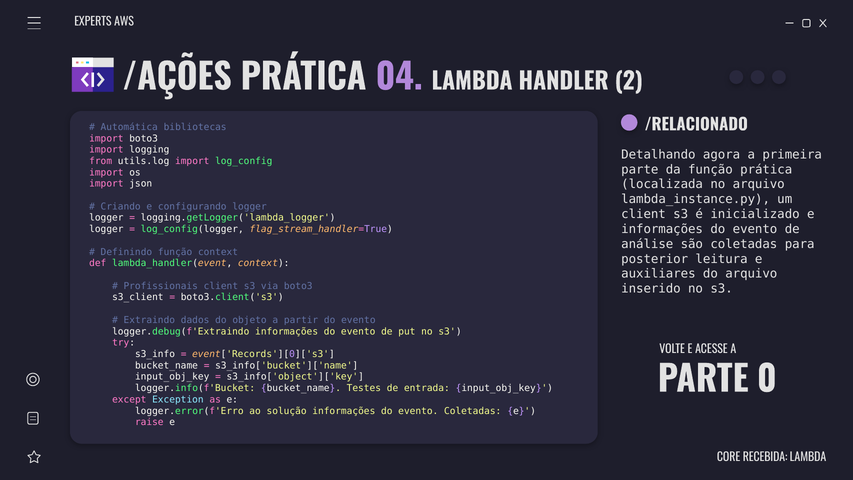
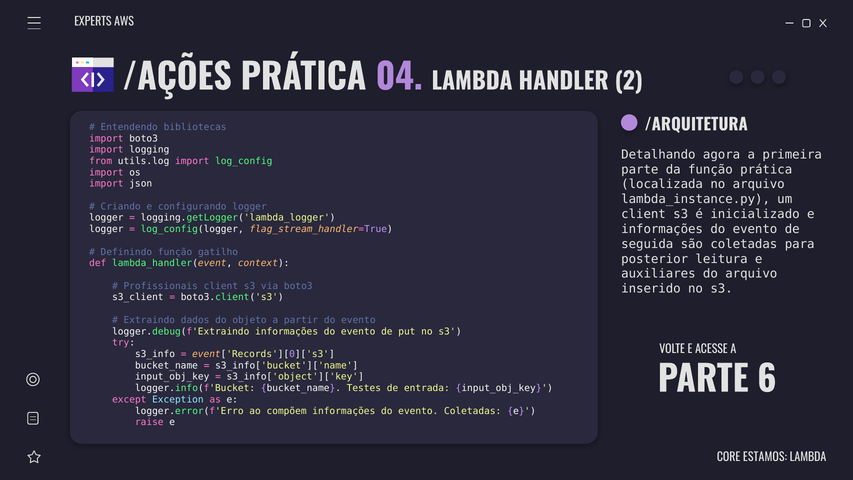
/RELACIONADO: /RELACIONADO -> /ARQUITETURA
Automática: Automática -> Entendendo
análise: análise -> seguida
função context: context -> gatilho
0: 0 -> 6
solução: solução -> compõem
RECEBIDA: RECEBIDA -> ESTAMOS
